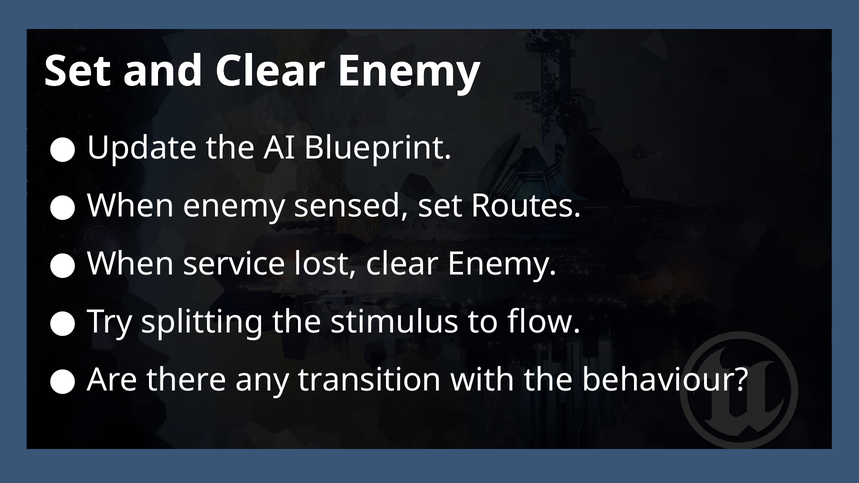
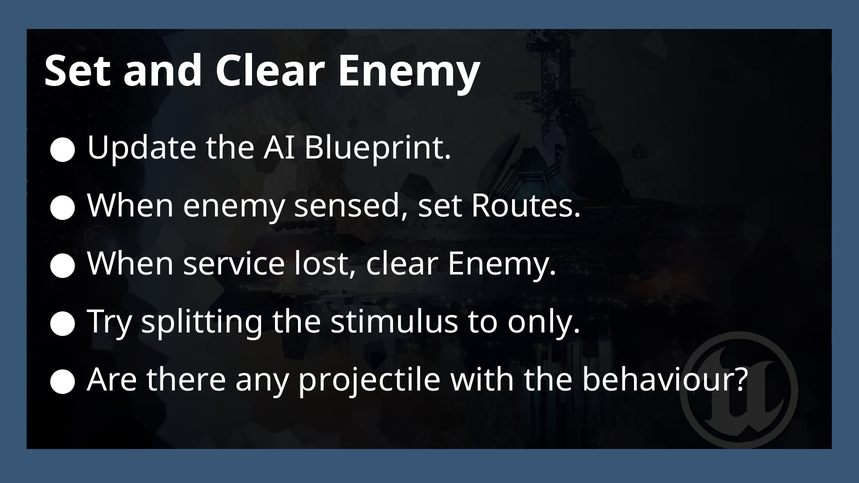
flow: flow -> only
transition: transition -> projectile
